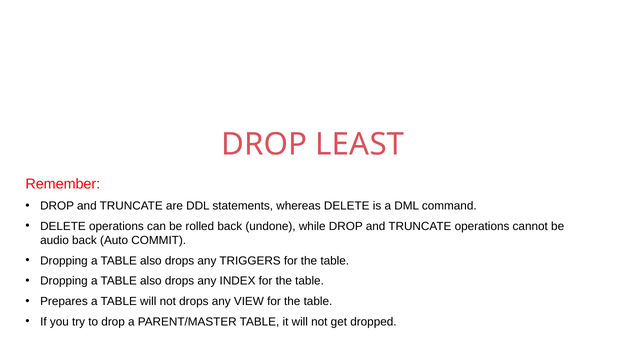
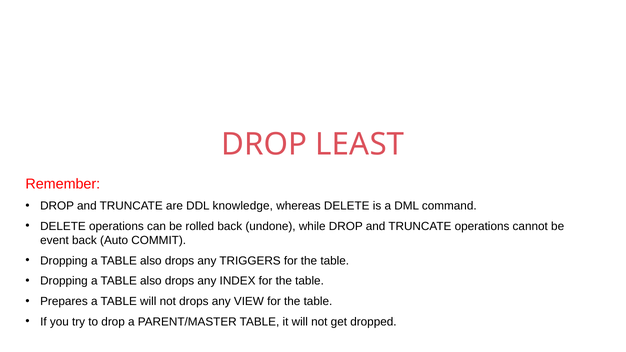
statements: statements -> knowledge
audio: audio -> event
